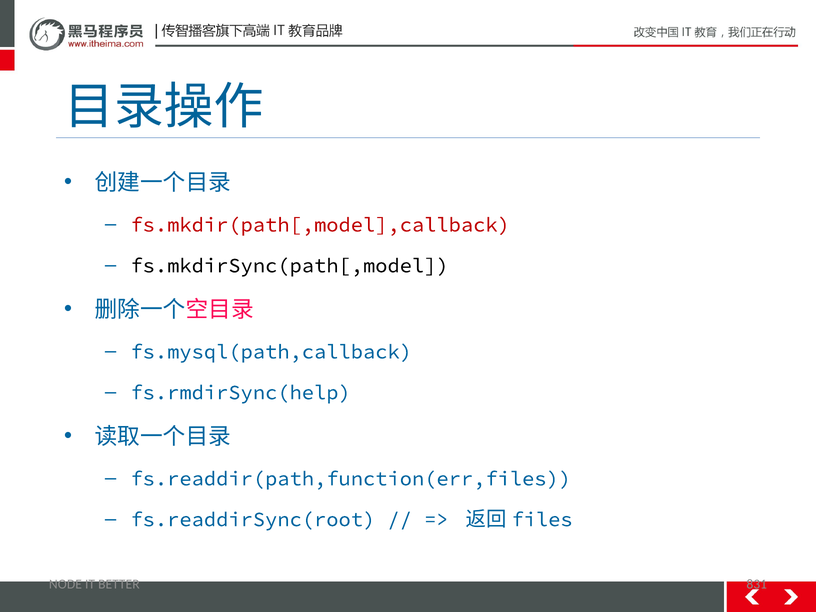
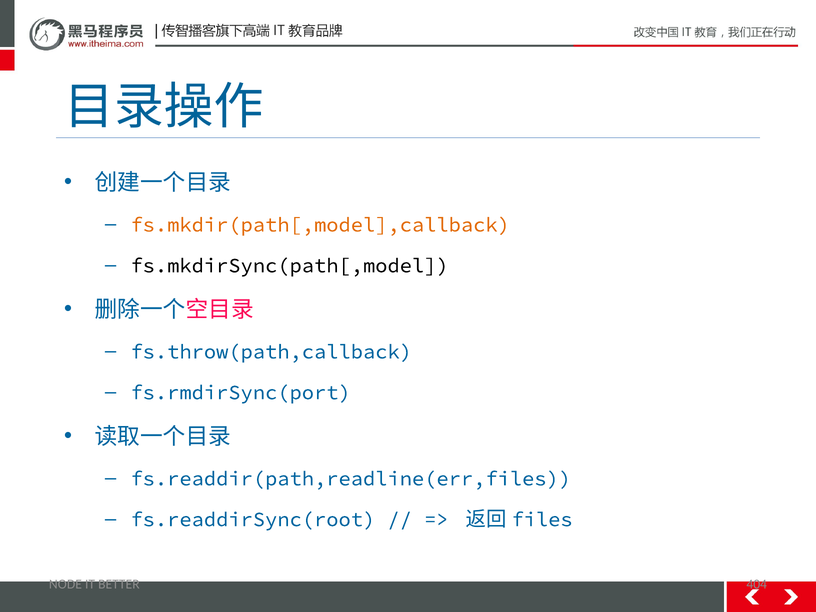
fs.mkdir(path[,model],callback colour: red -> orange
fs.mysql(path,callback: fs.mysql(path,callback -> fs.throw(path,callback
fs.rmdirSync(help: fs.rmdirSync(help -> fs.rmdirSync(port
fs.readdir(path,function(err,files: fs.readdir(path,function(err,files -> fs.readdir(path,readline(err,files
831: 831 -> 404
